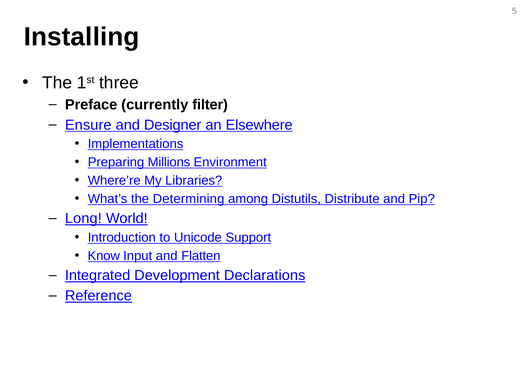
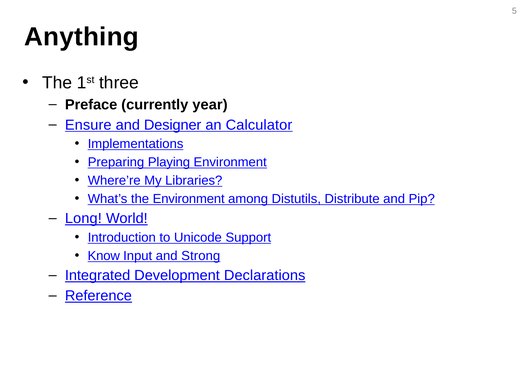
Installing: Installing -> Anything
filter: filter -> year
Elsewhere: Elsewhere -> Calculator
Millions: Millions -> Playing
the Determining: Determining -> Environment
Flatten: Flatten -> Strong
